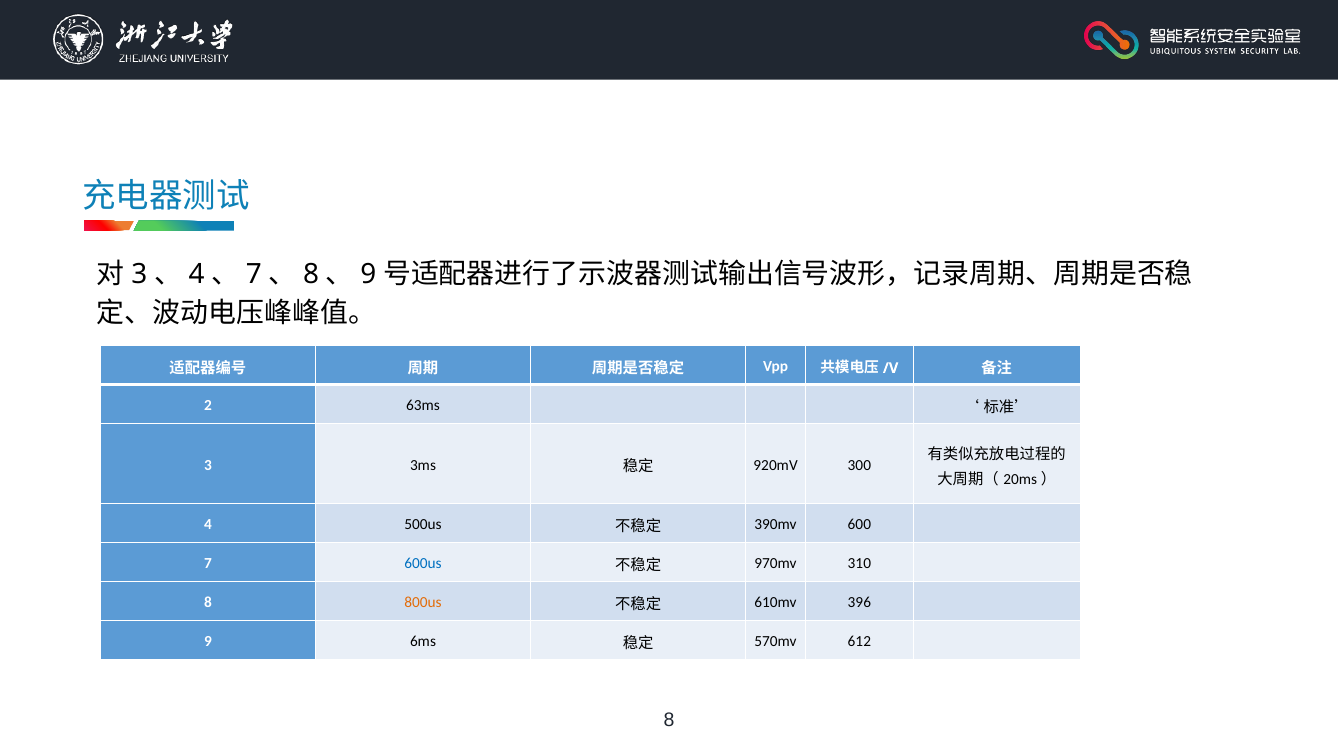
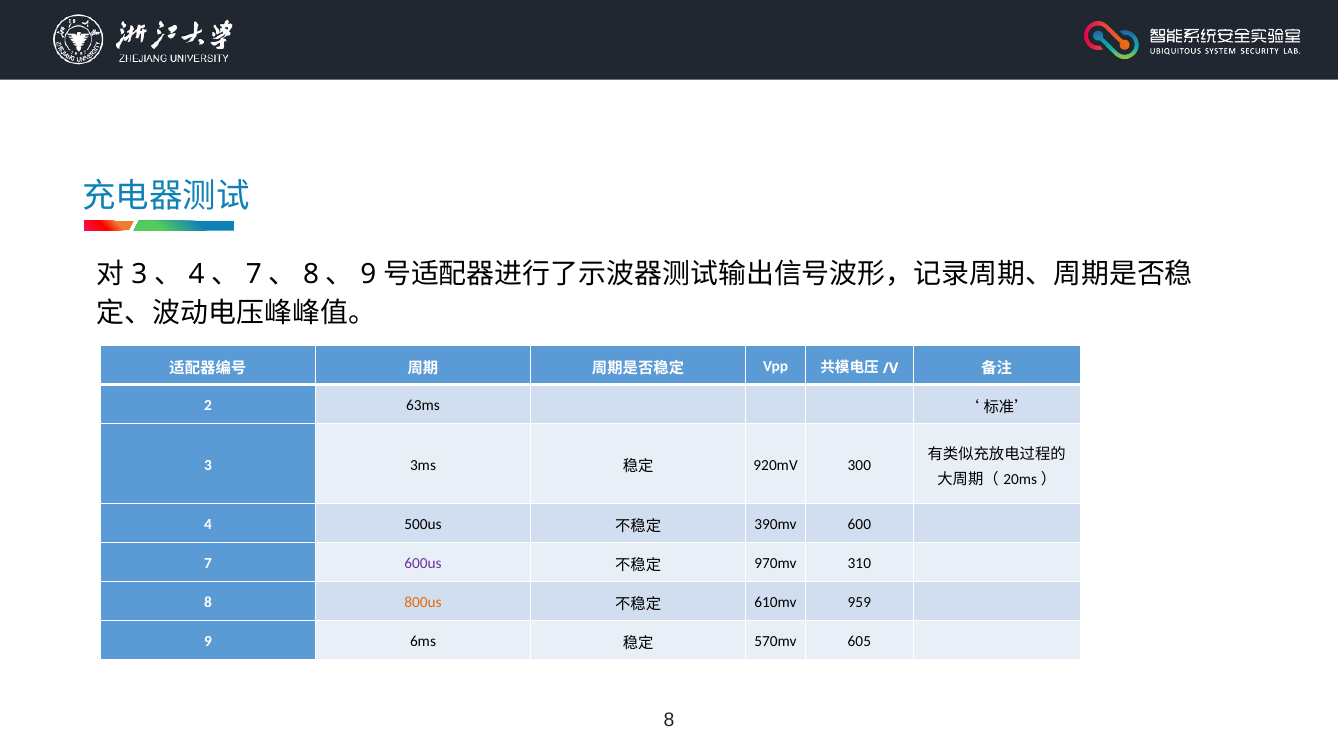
600us colour: blue -> purple
396: 396 -> 959
612: 612 -> 605
